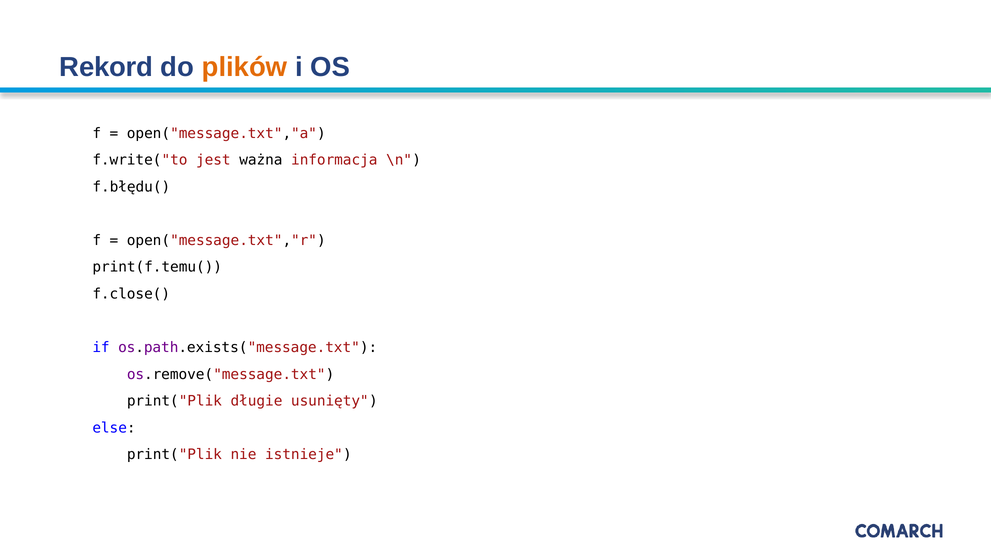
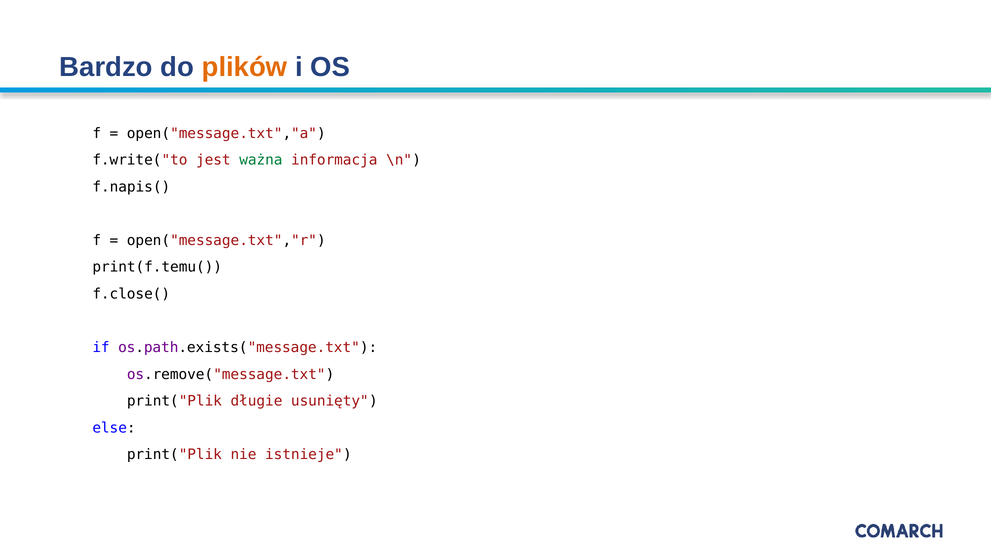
Rekord: Rekord -> Bardzo
ważna colour: black -> green
f.błędu(: f.błędu( -> f.napis(
